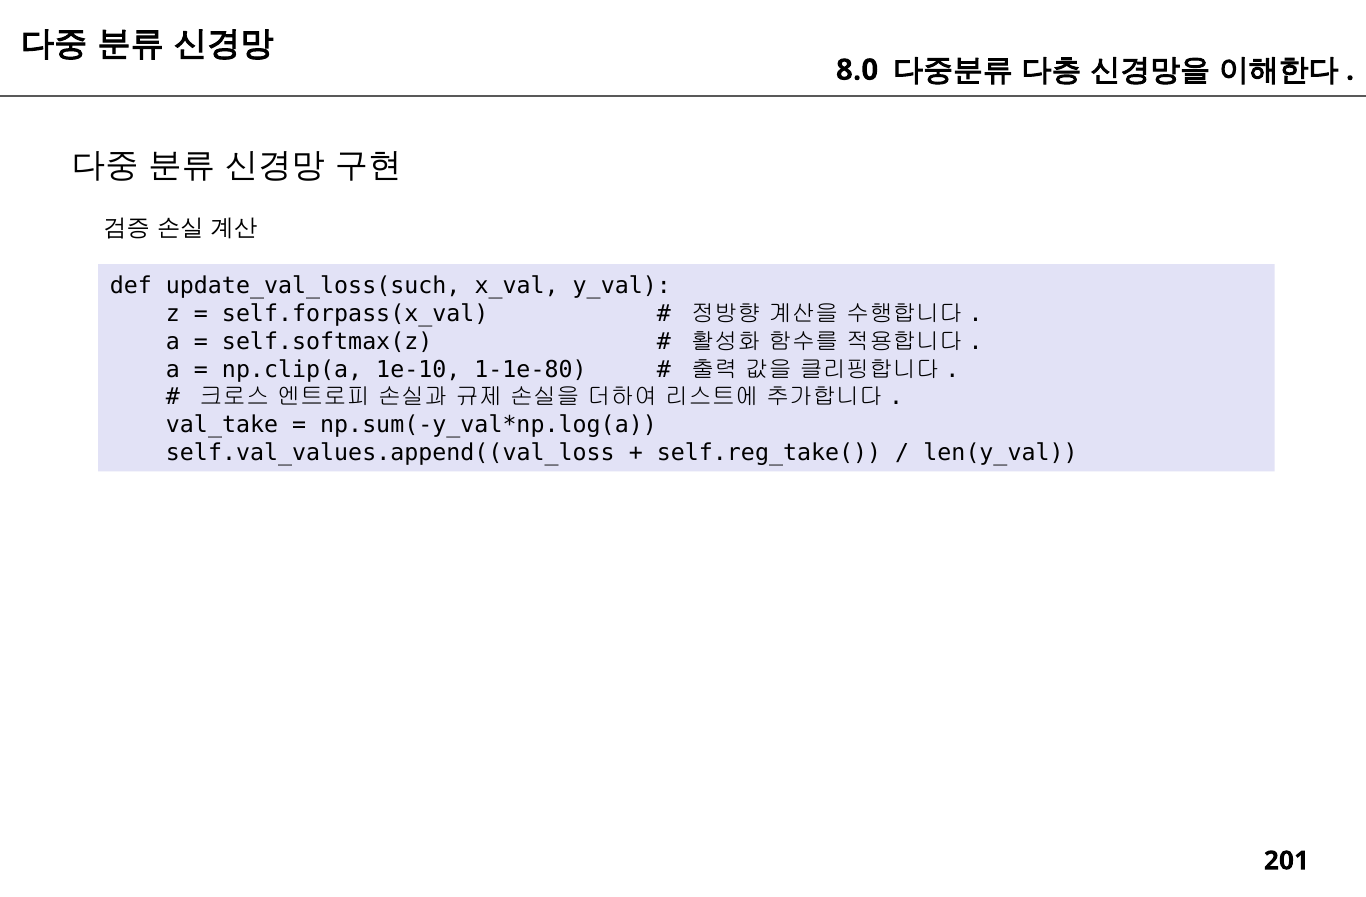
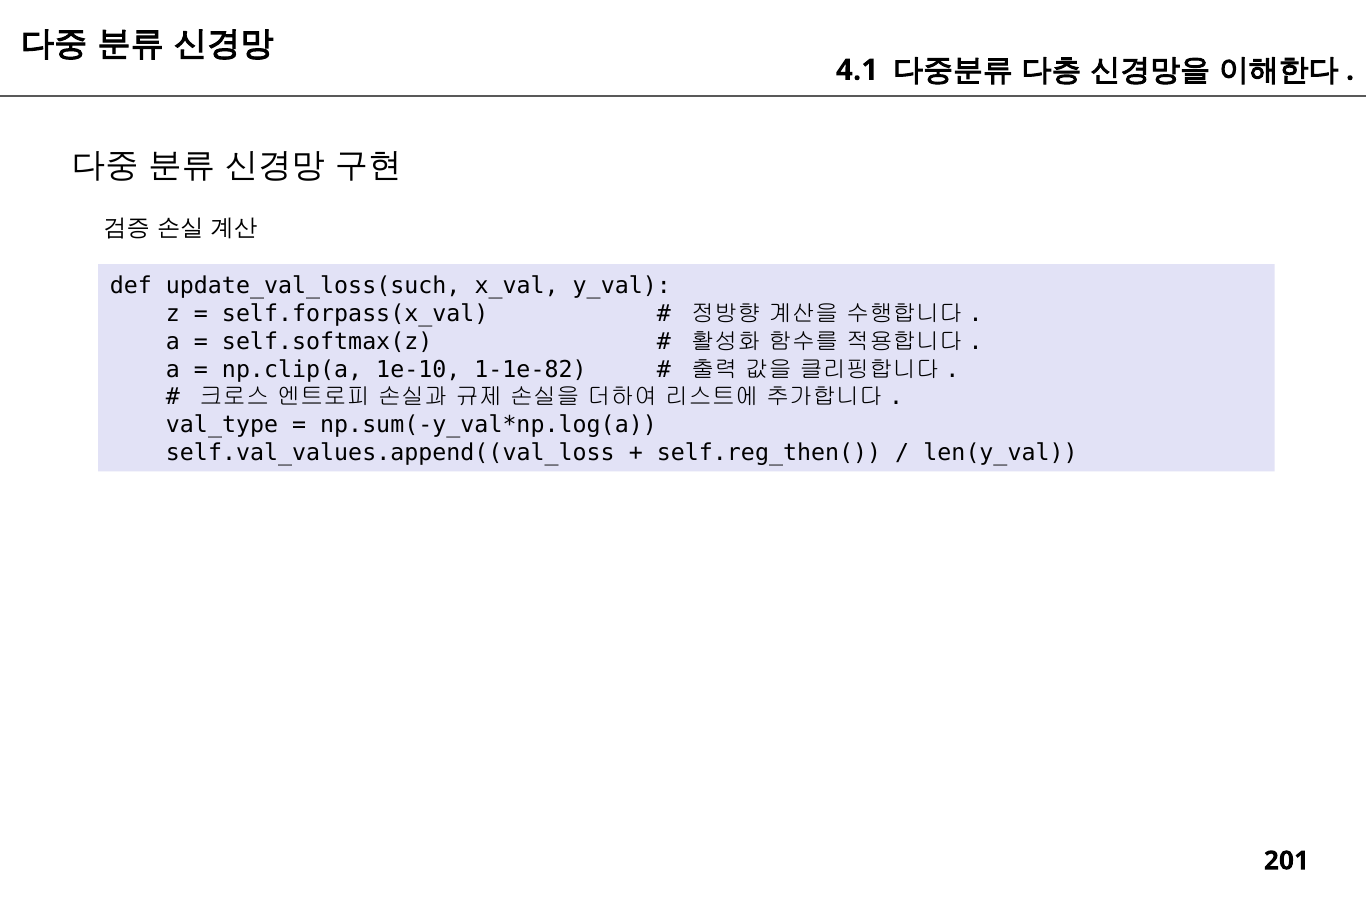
8.0: 8.0 -> 4.1
1-1e-80: 1-1e-80 -> 1-1e-82
val_take: val_take -> val_type
self.reg_take(: self.reg_take( -> self.reg_then(
